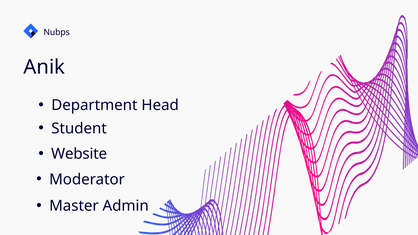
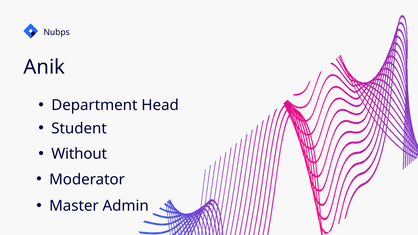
Website: Website -> Without
